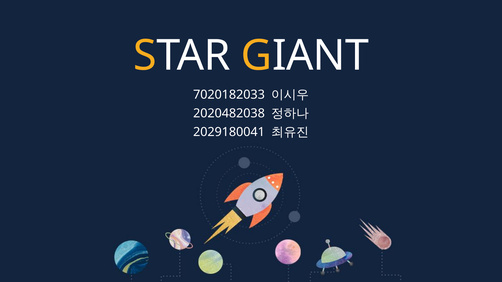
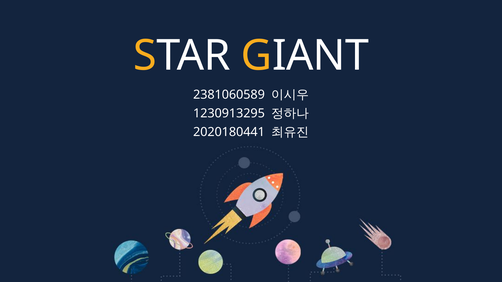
7020182033: 7020182033 -> 2381060589
2020482038: 2020482038 -> 1230913295
2029180041: 2029180041 -> 2020180441
